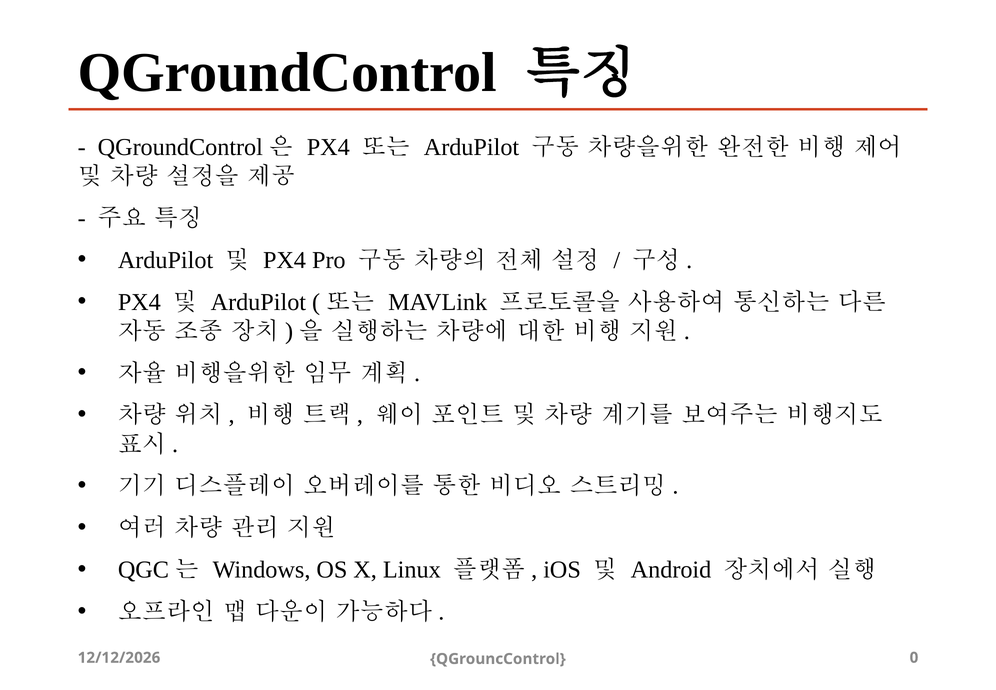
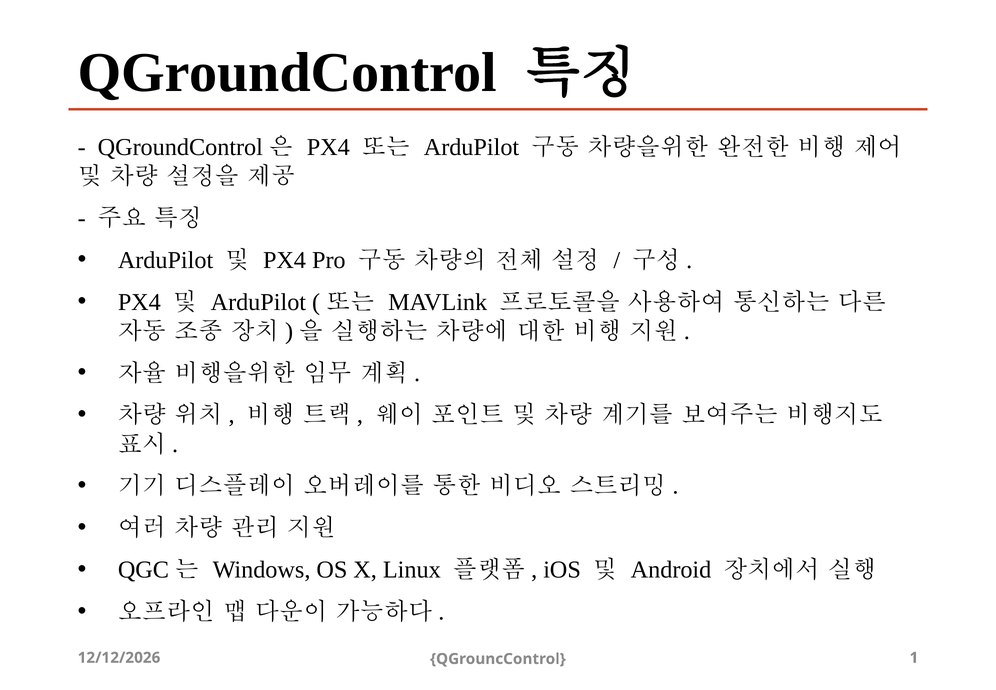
0: 0 -> 1
